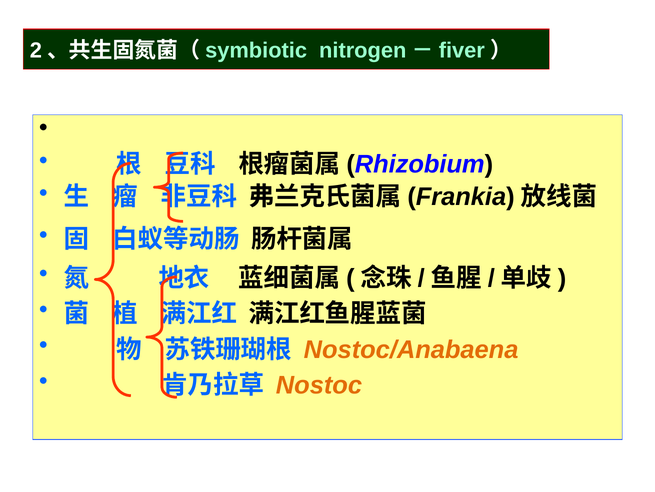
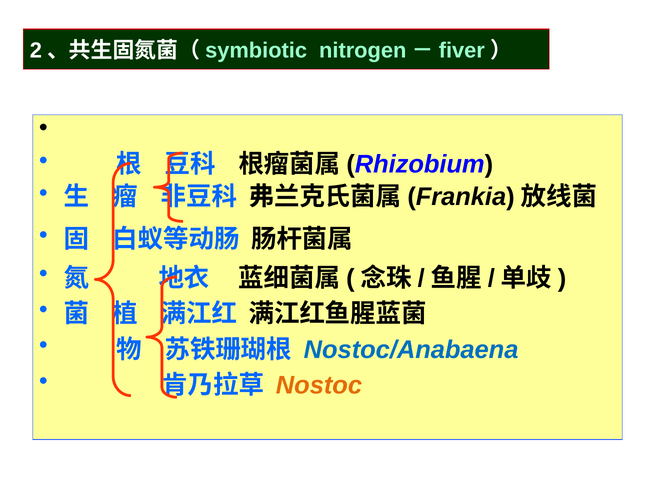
Nostoc/Anabaena colour: orange -> blue
